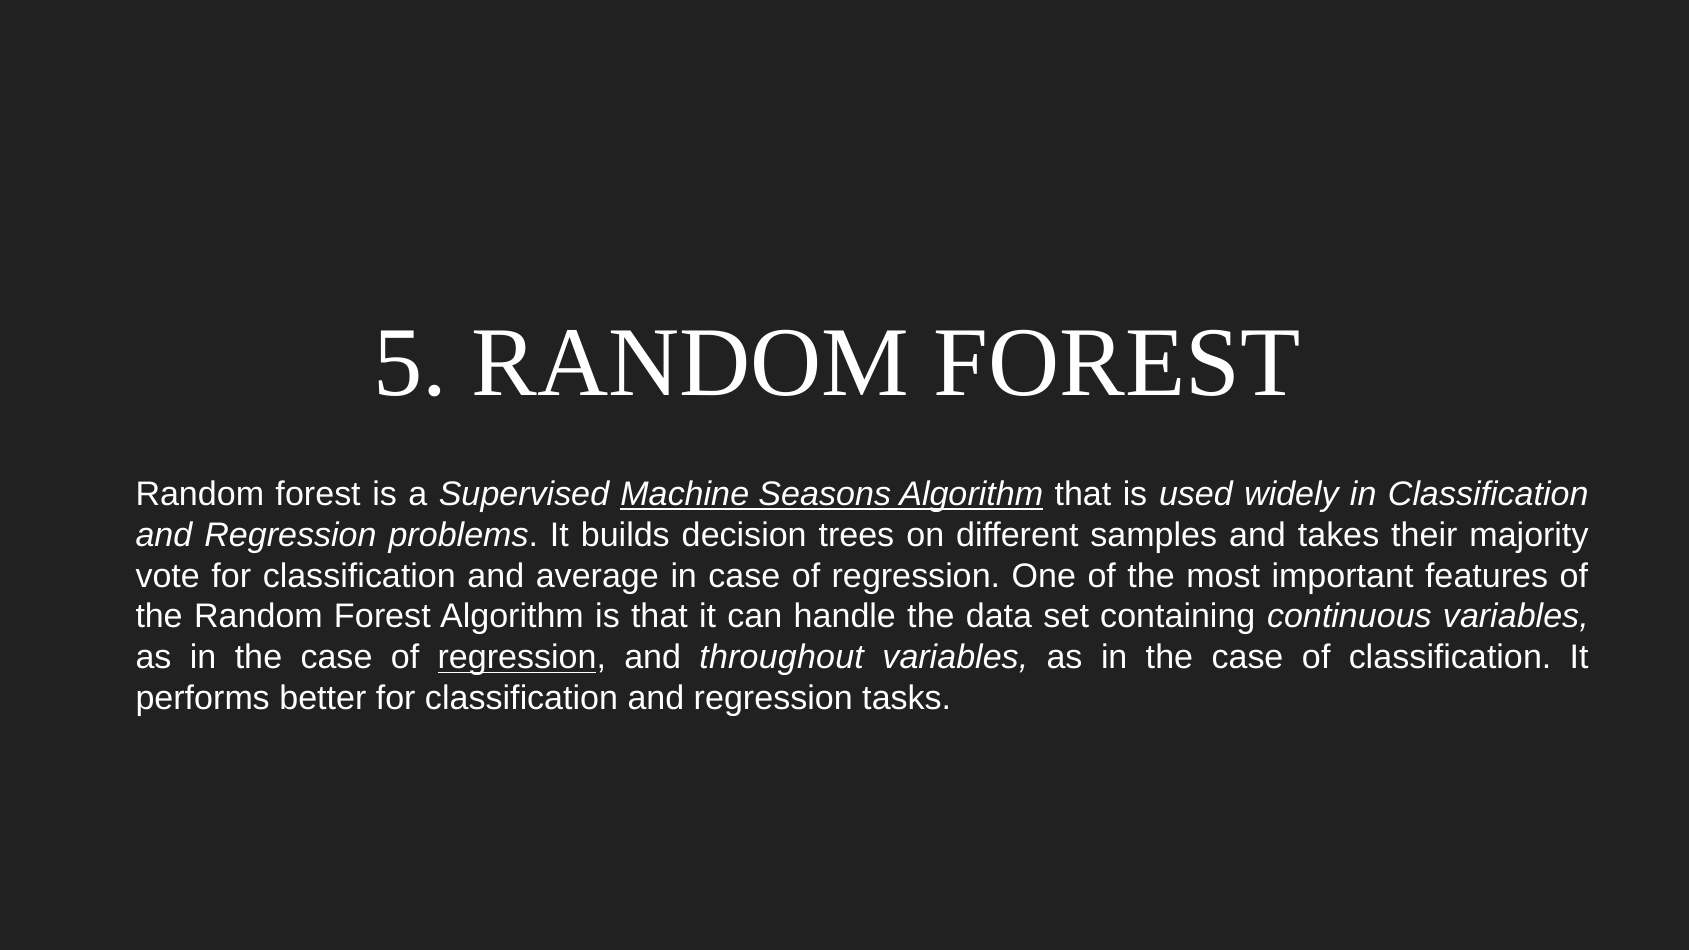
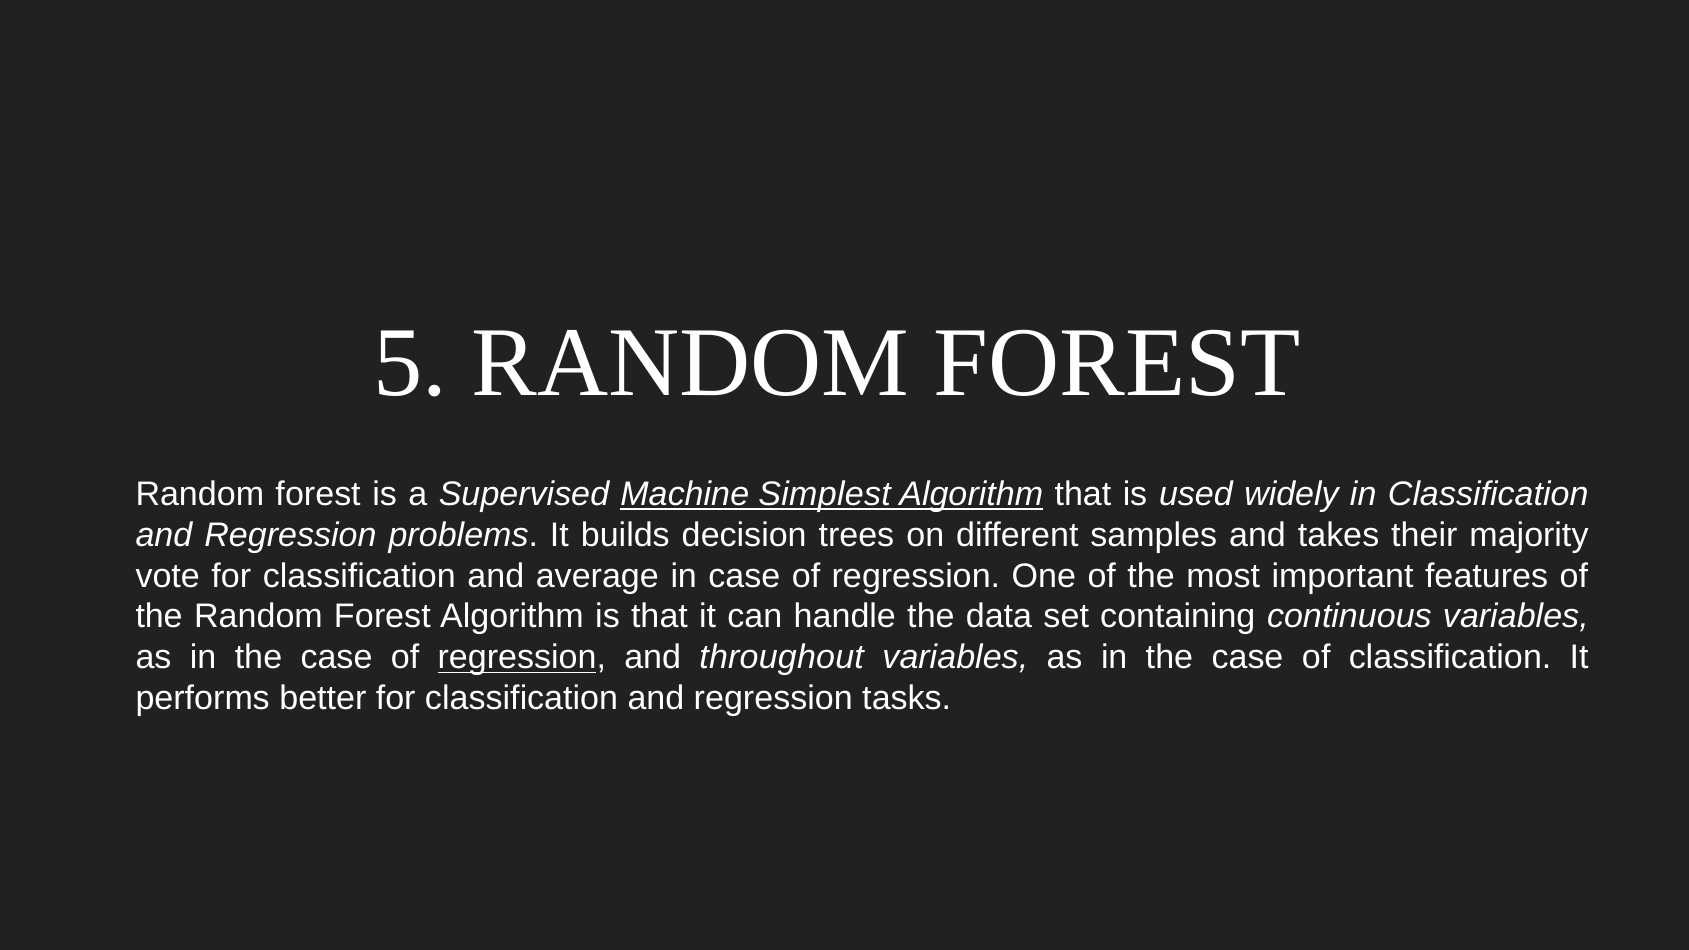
Seasons: Seasons -> Simplest
